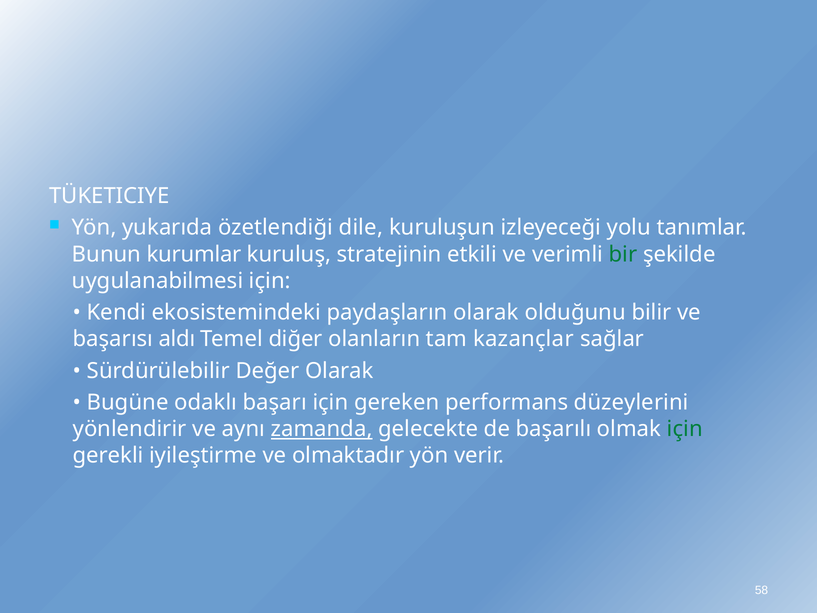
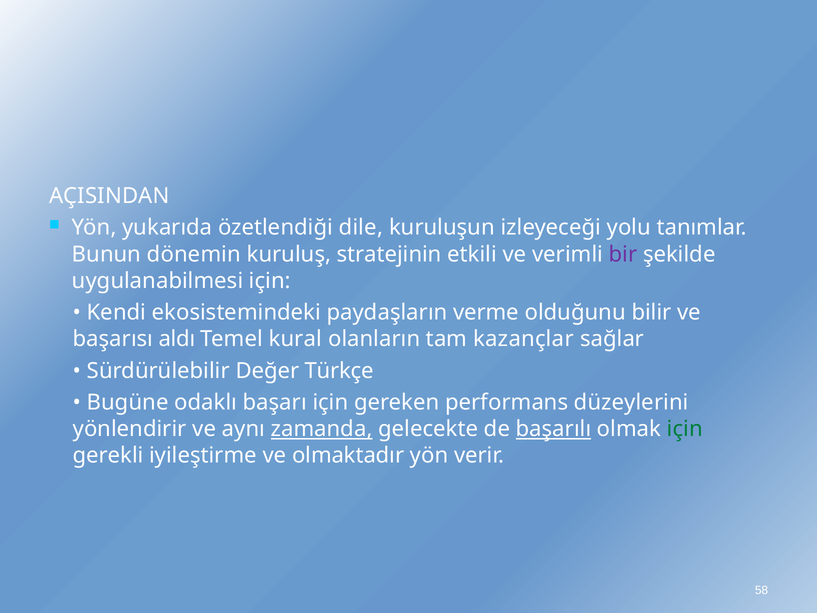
TÜKETICIYE: TÜKETICIYE -> AÇISINDAN
kurumlar: kurumlar -> dönemin
bir colour: green -> purple
paydaşların olarak: olarak -> verme
diğer: diğer -> kural
Değer Olarak: Olarak -> Türkçe
başarılı underline: none -> present
